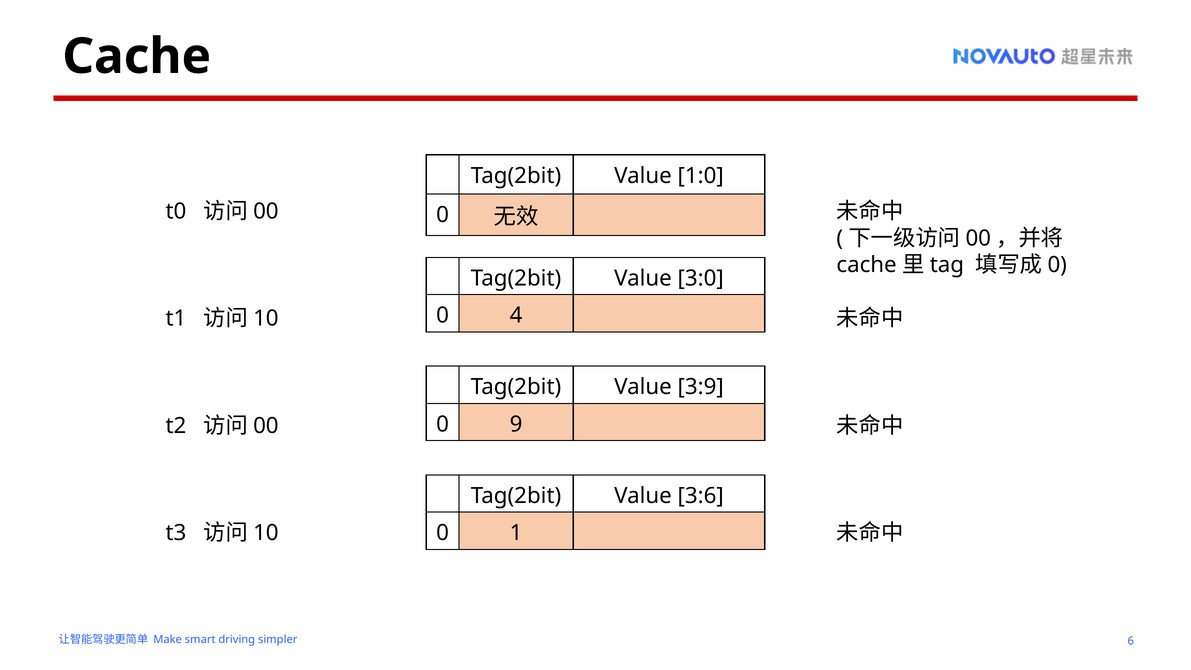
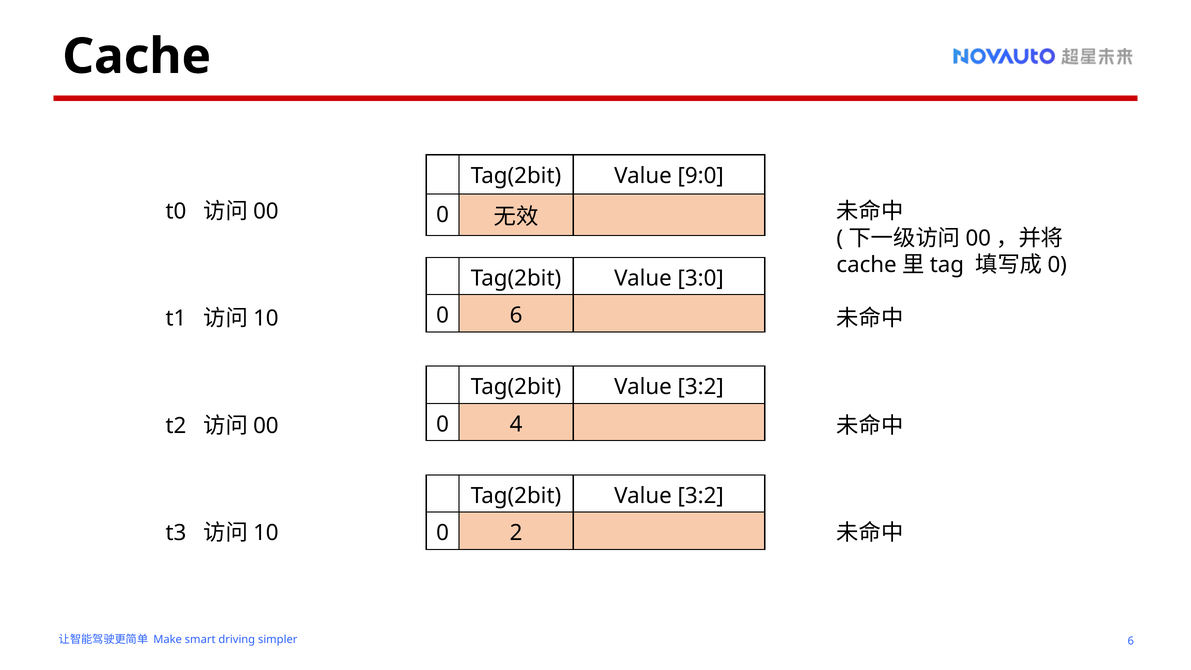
1:0: 1:0 -> 9:0
0 4: 4 -> 6
3:9 at (701, 387): 3:9 -> 3:2
9: 9 -> 4
3:6 at (701, 496): 3:6 -> 3:2
1: 1 -> 2
